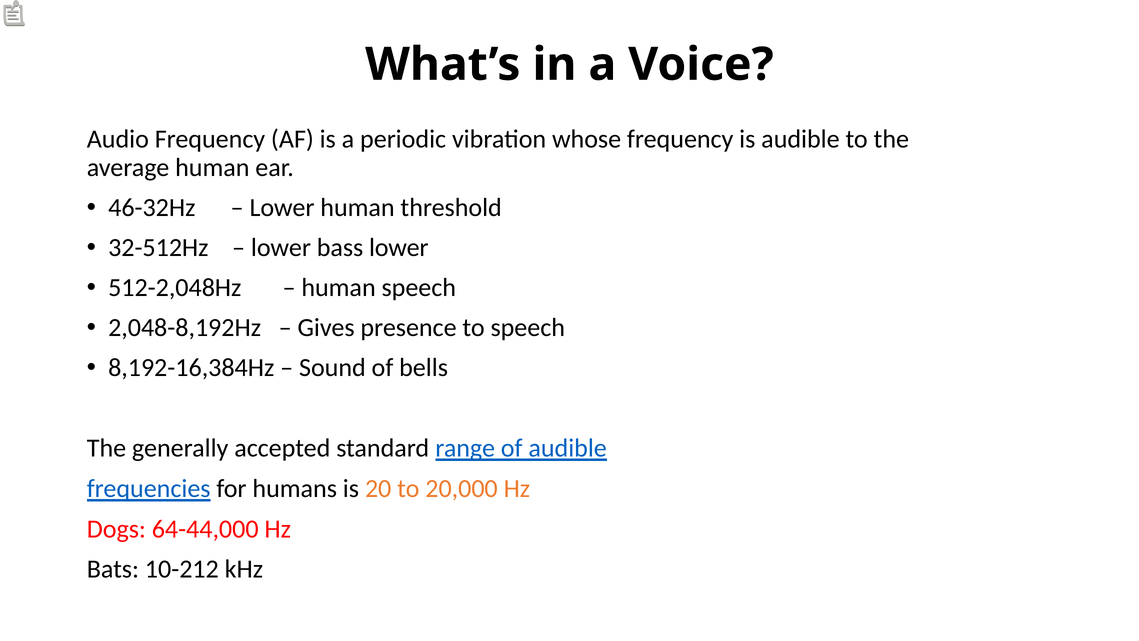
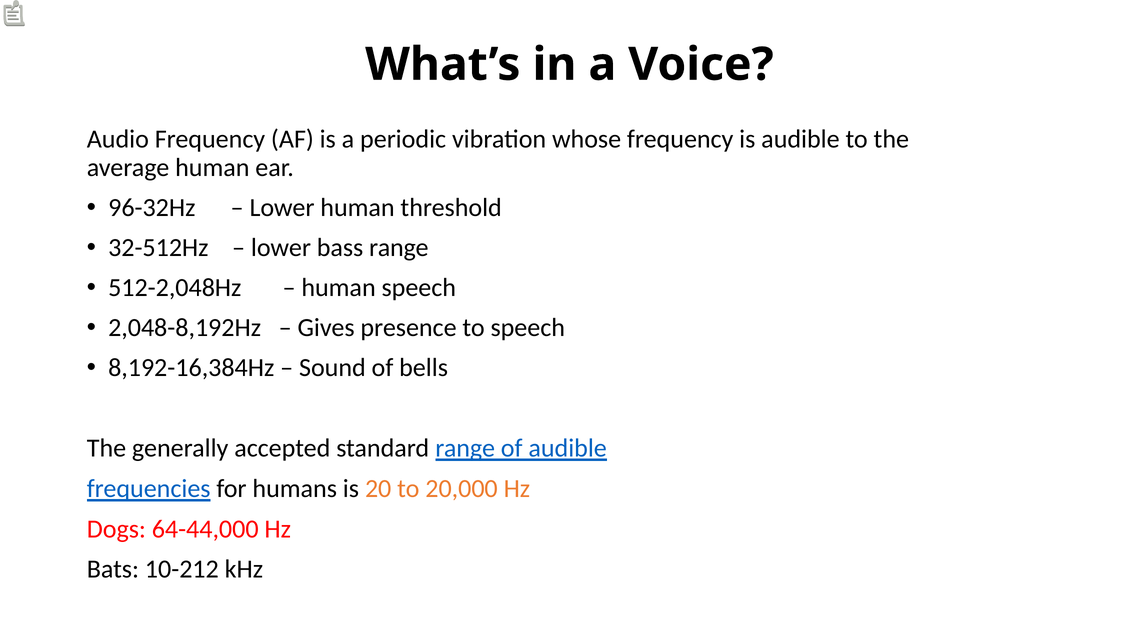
46-32Hz: 46-32Hz -> 96-32Hz
bass lower: lower -> range
